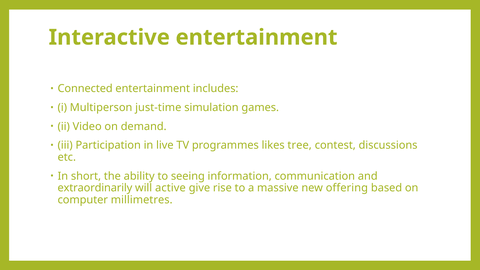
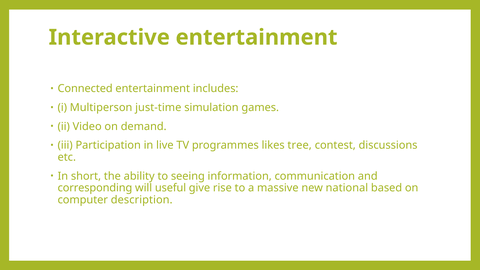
extraordinarily: extraordinarily -> corresponding
active: active -> useful
offering: offering -> national
millimetres: millimetres -> description
